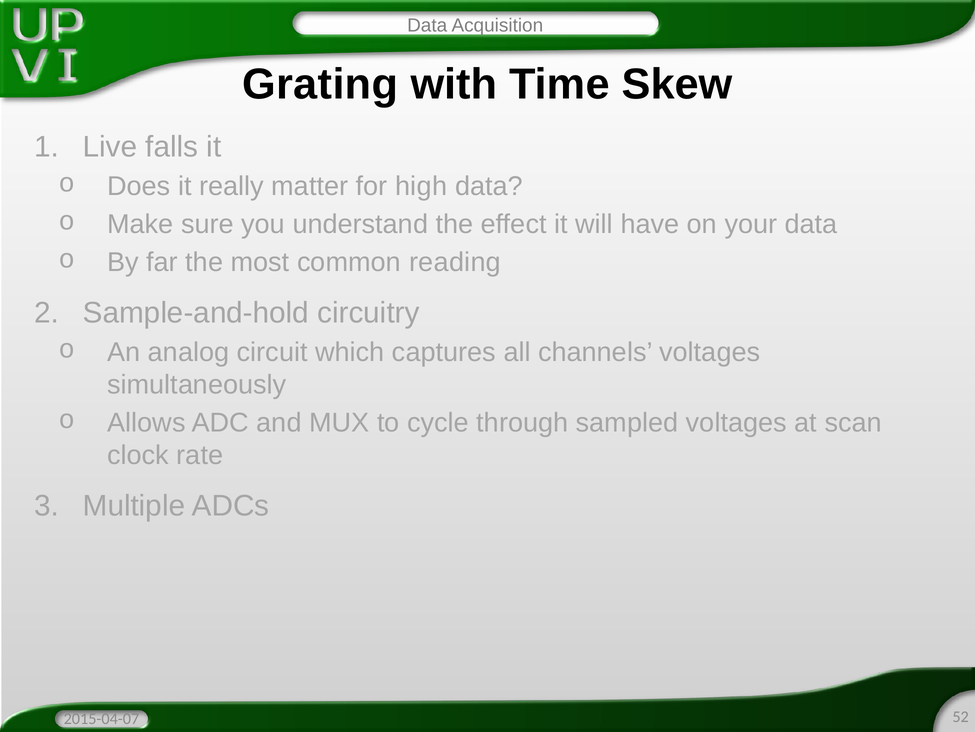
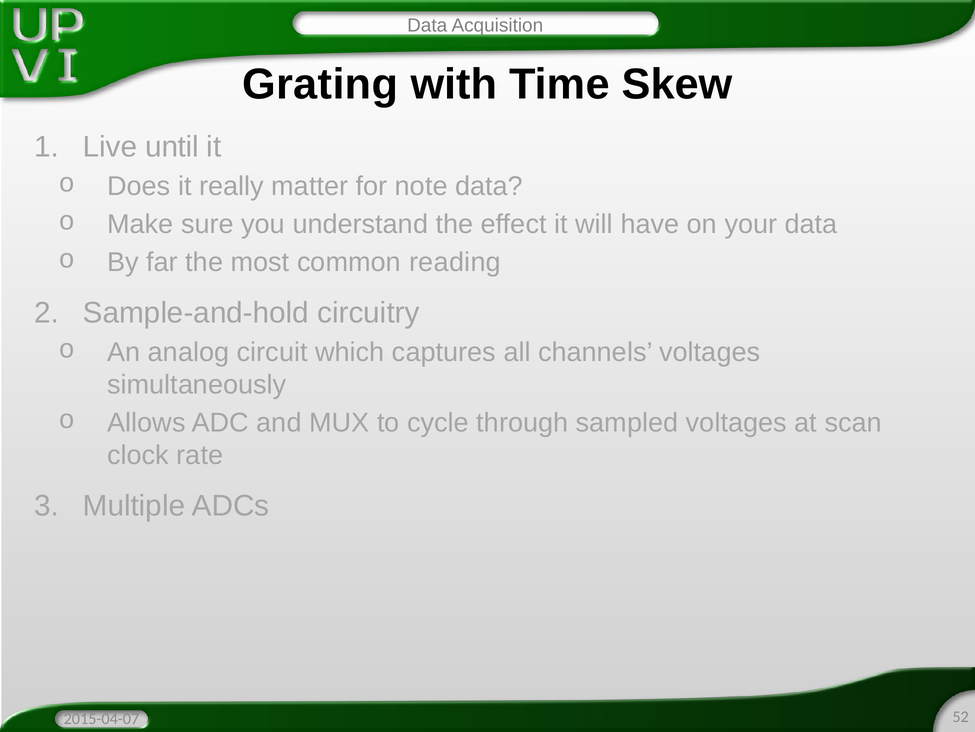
falls: falls -> until
high: high -> note
